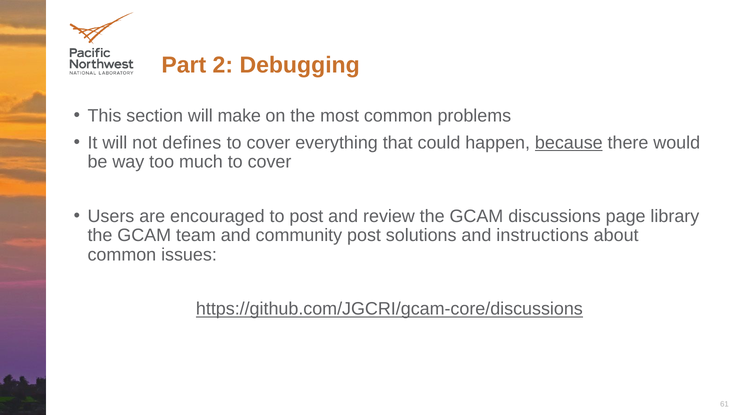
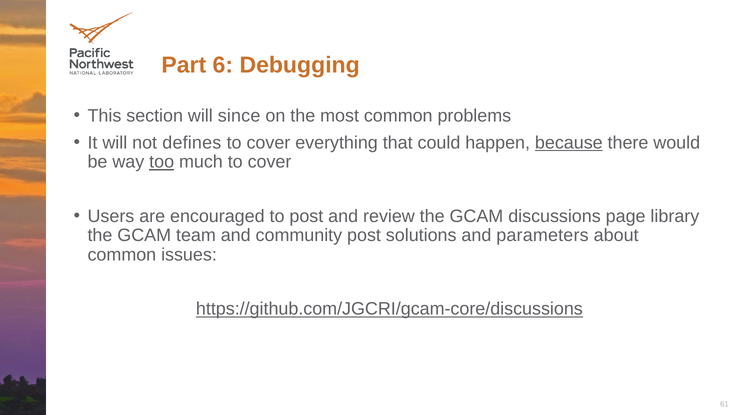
2: 2 -> 6
make: make -> since
too underline: none -> present
instructions: instructions -> parameters
